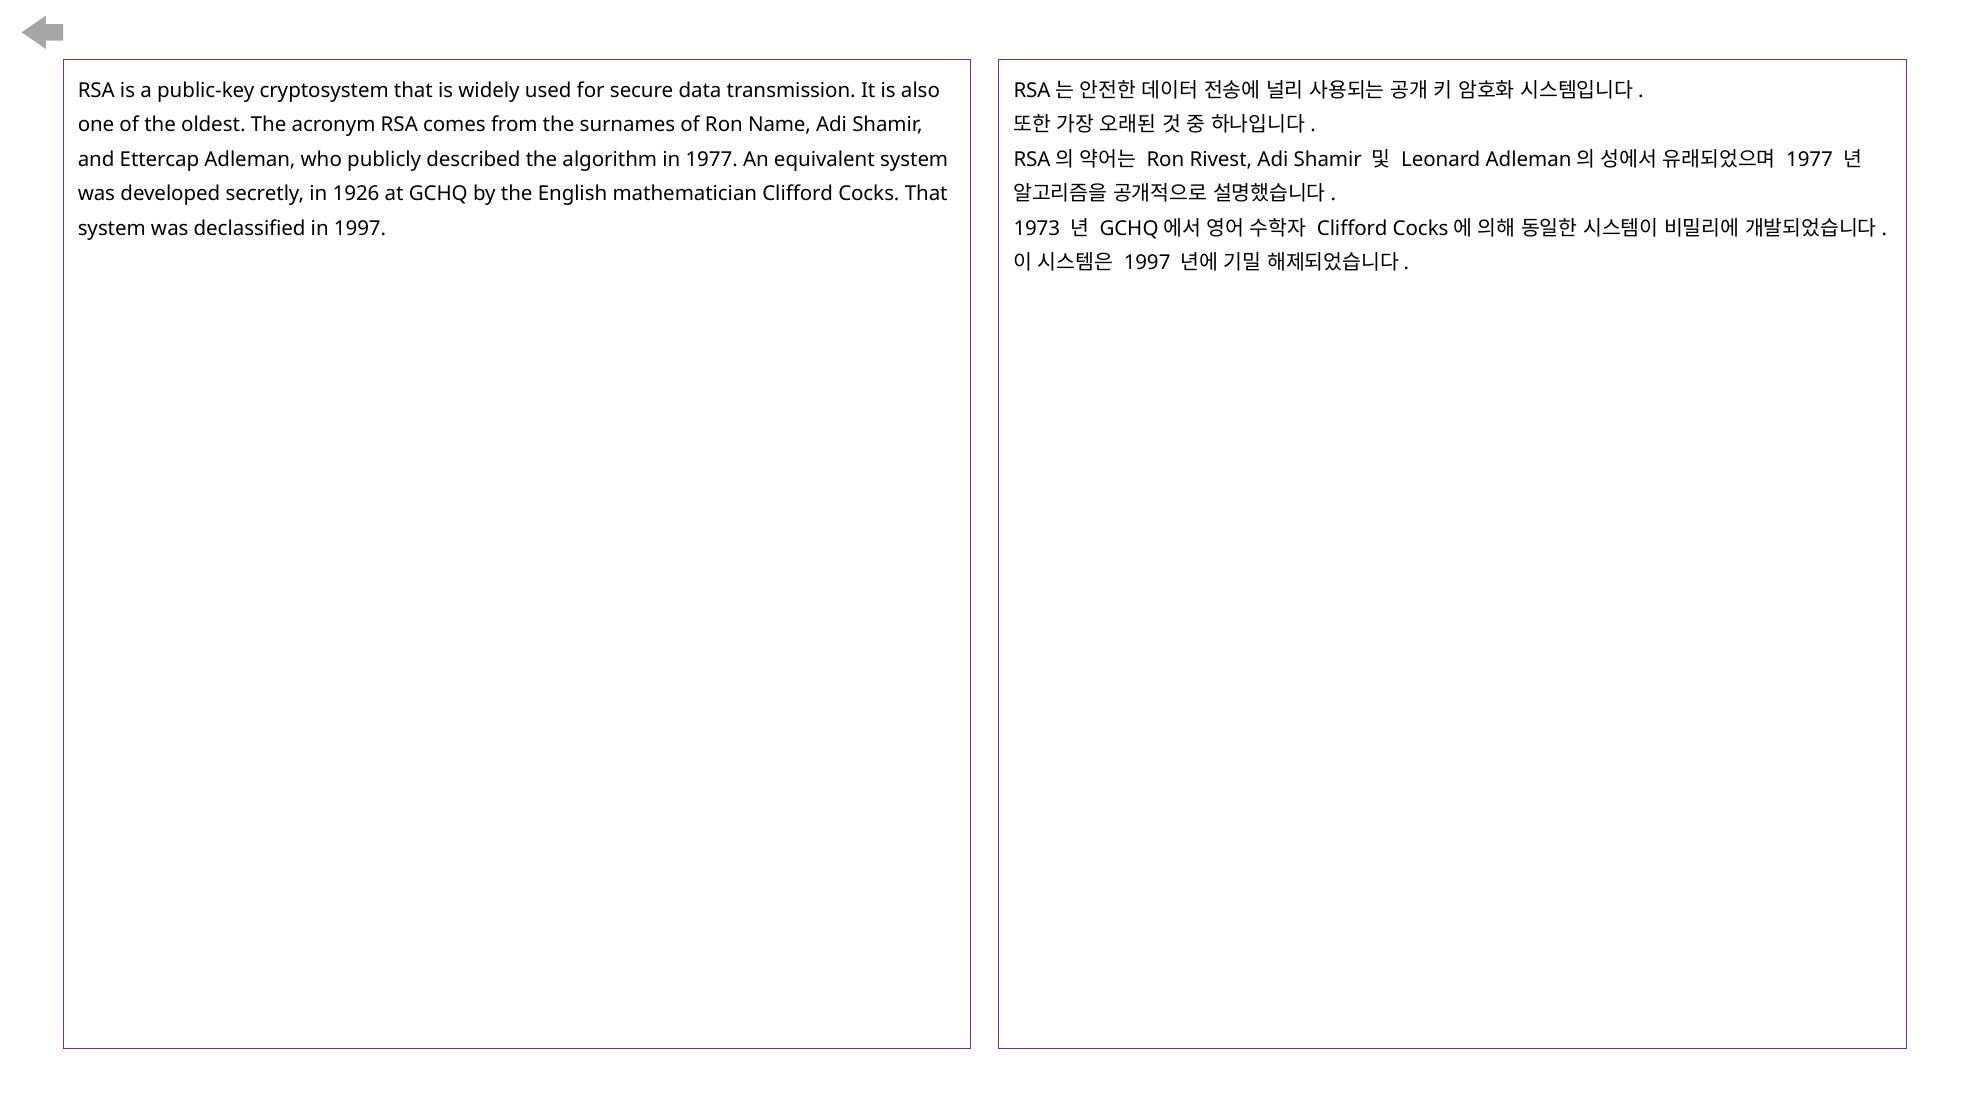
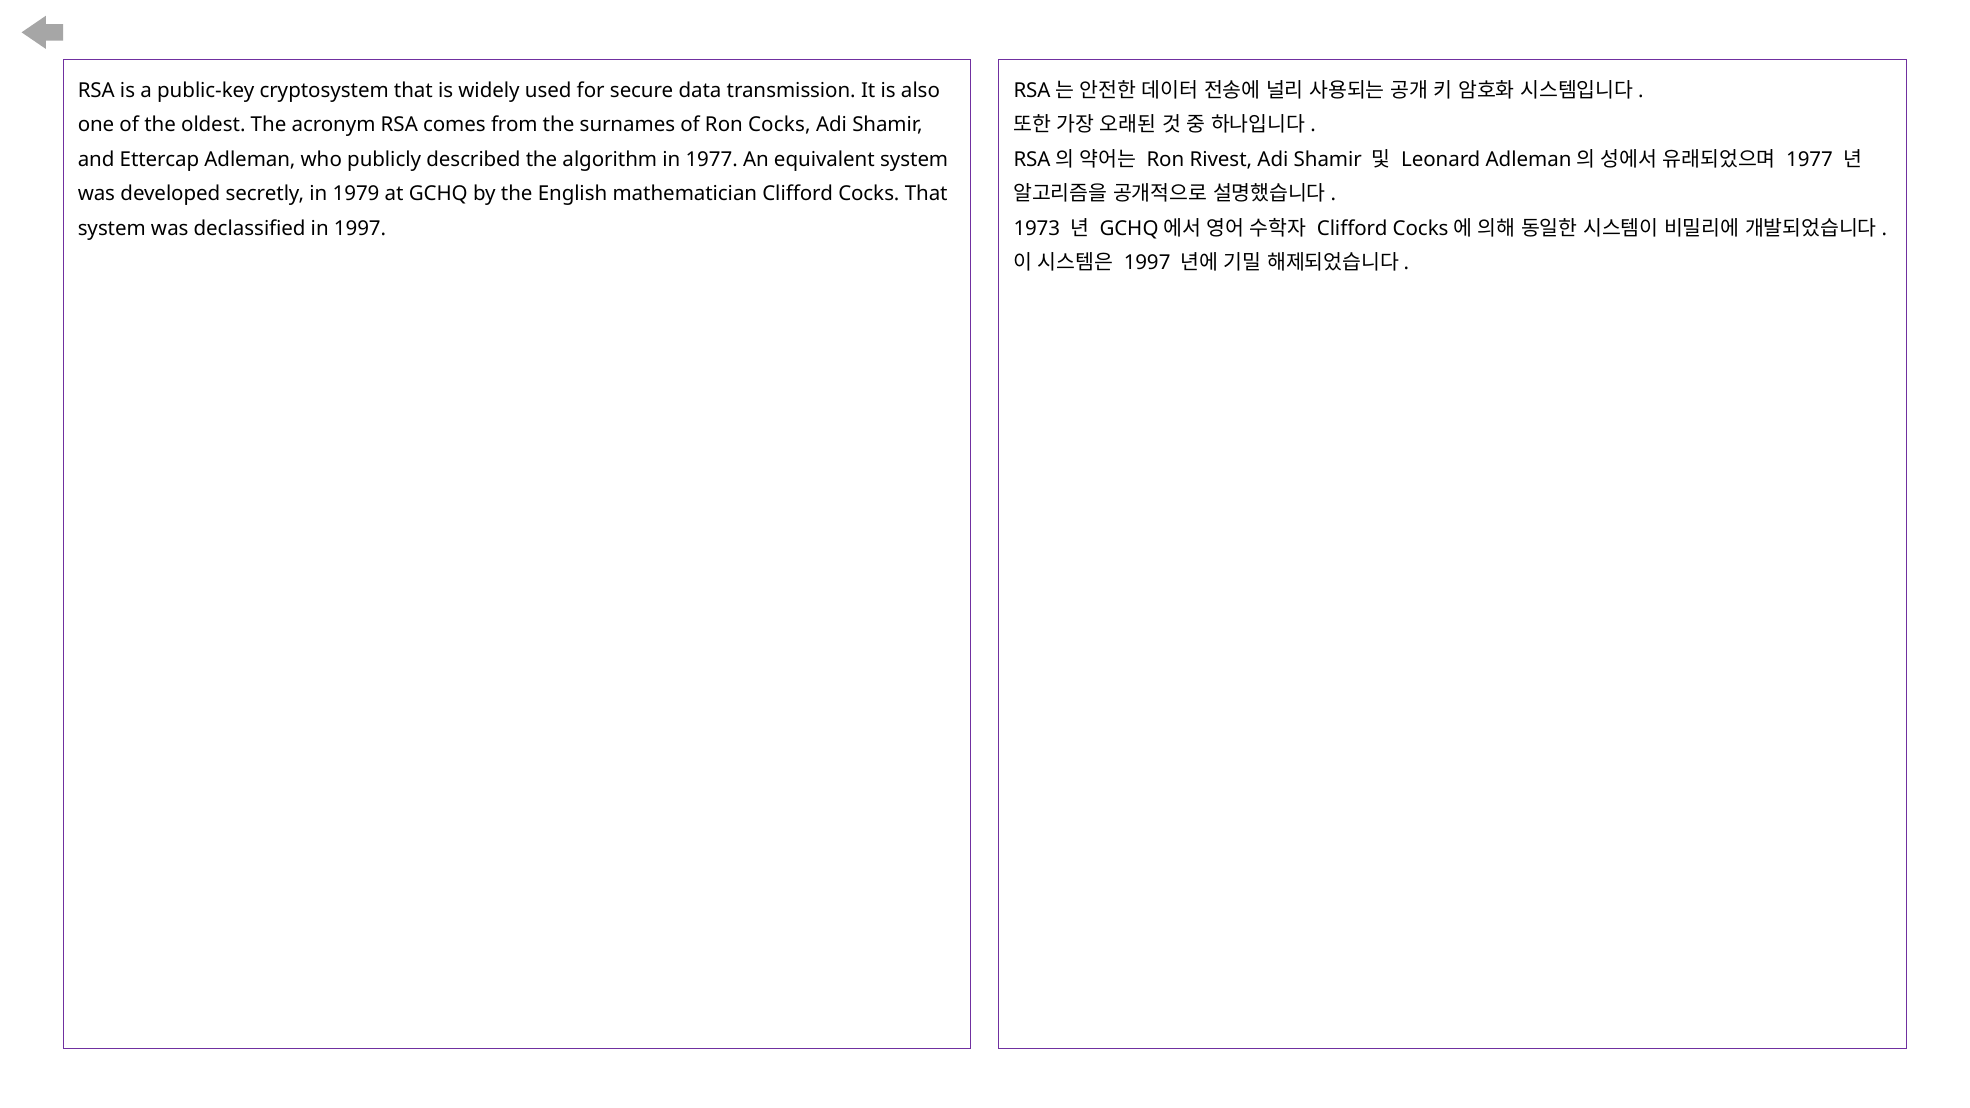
Ron Name: Name -> Cocks
1926: 1926 -> 1979
